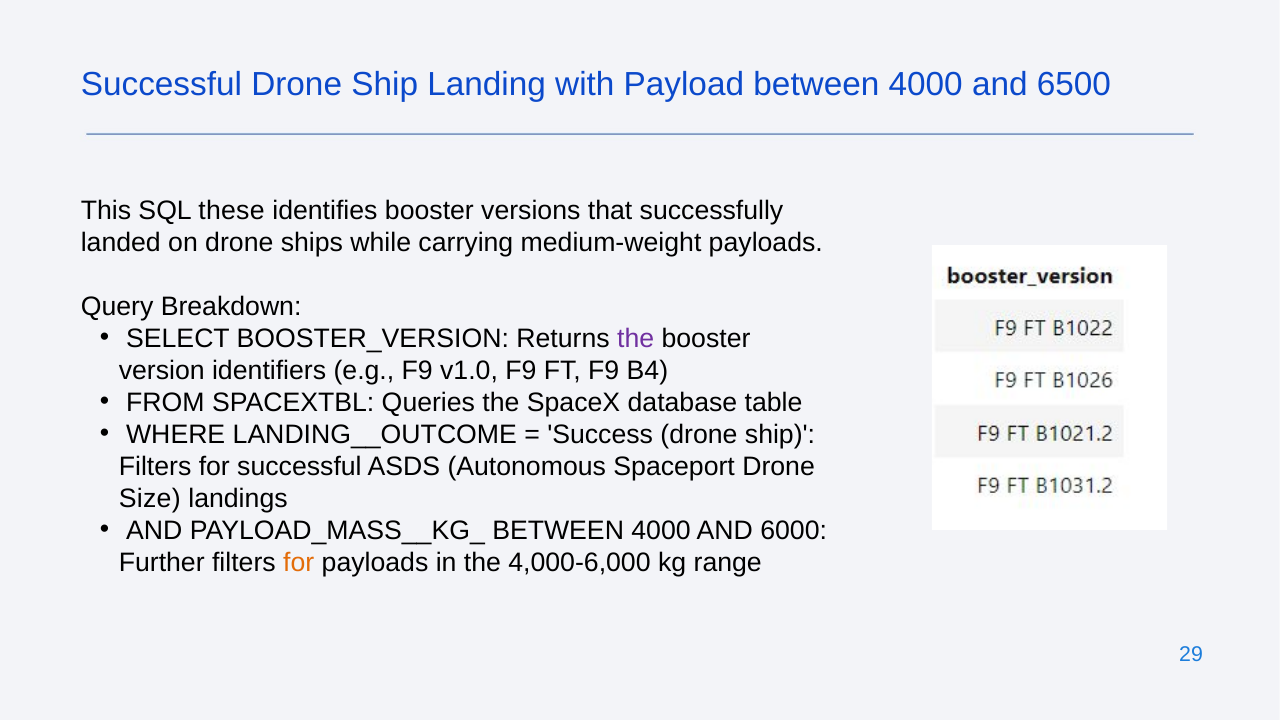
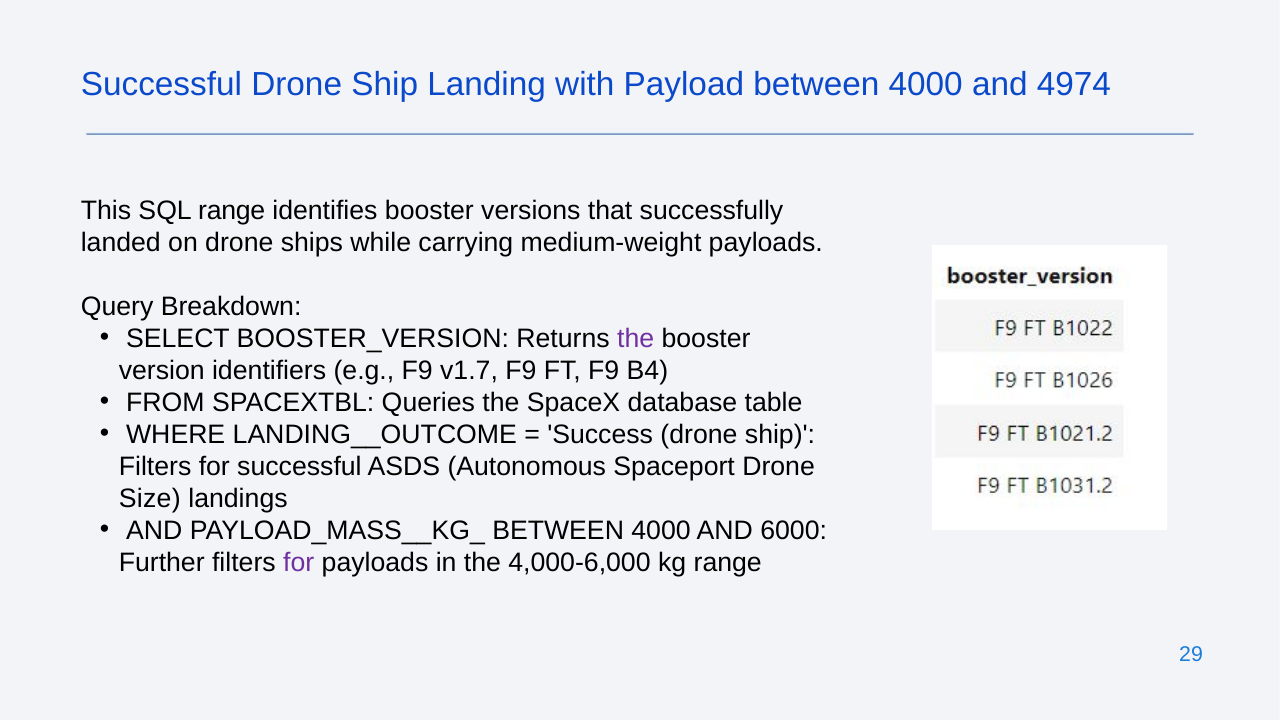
6500: 6500 -> 4974
SQL these: these -> range
v1.0: v1.0 -> v1.7
for at (299, 562) colour: orange -> purple
